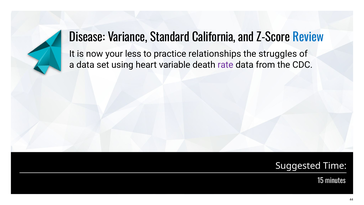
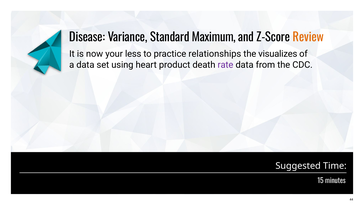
California: California -> Maximum
Review colour: blue -> orange
struggles: struggles -> visualizes
variable: variable -> product
